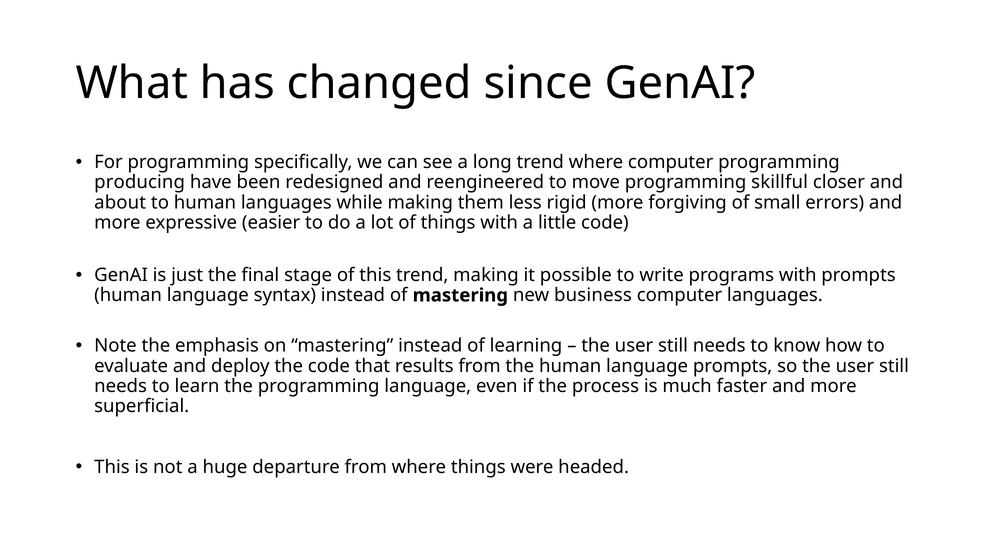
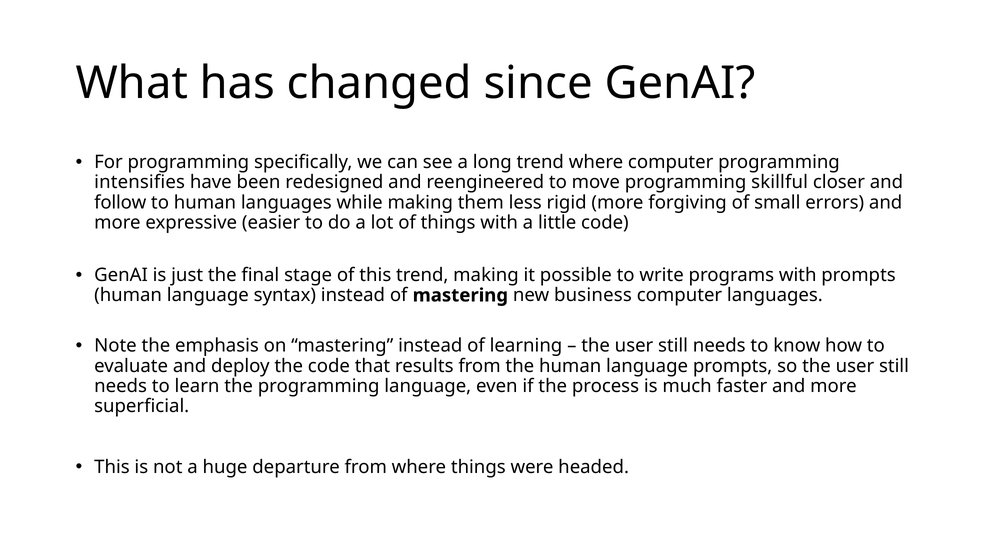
producing: producing -> intensifies
about: about -> follow
